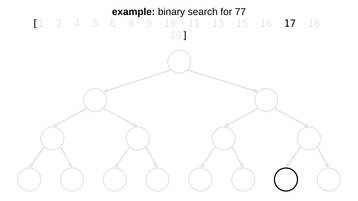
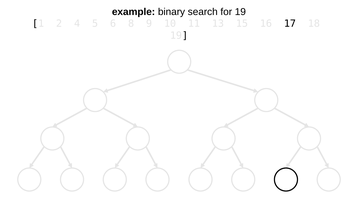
for 77: 77 -> 19
